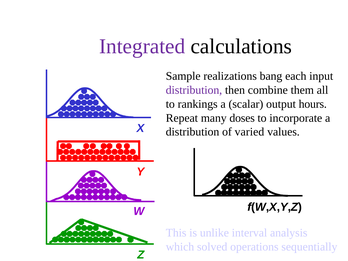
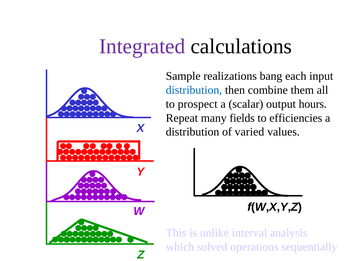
distribution at (194, 90) colour: purple -> blue
rankings: rankings -> prospect
doses: doses -> fields
incorporate: incorporate -> efficiencies
